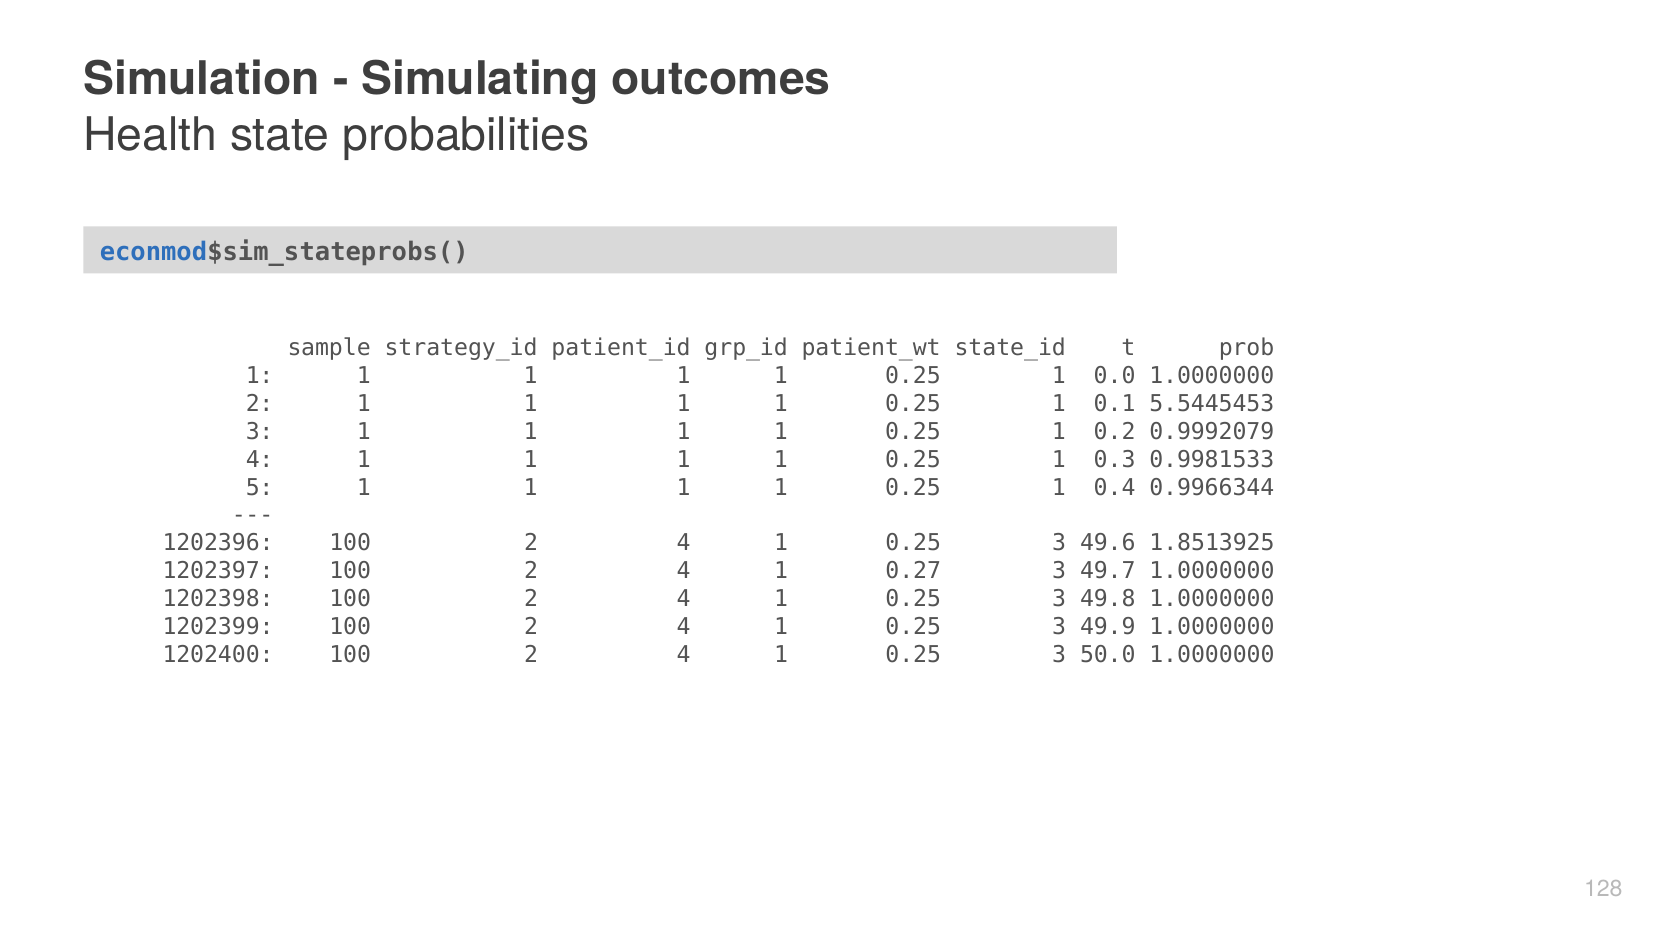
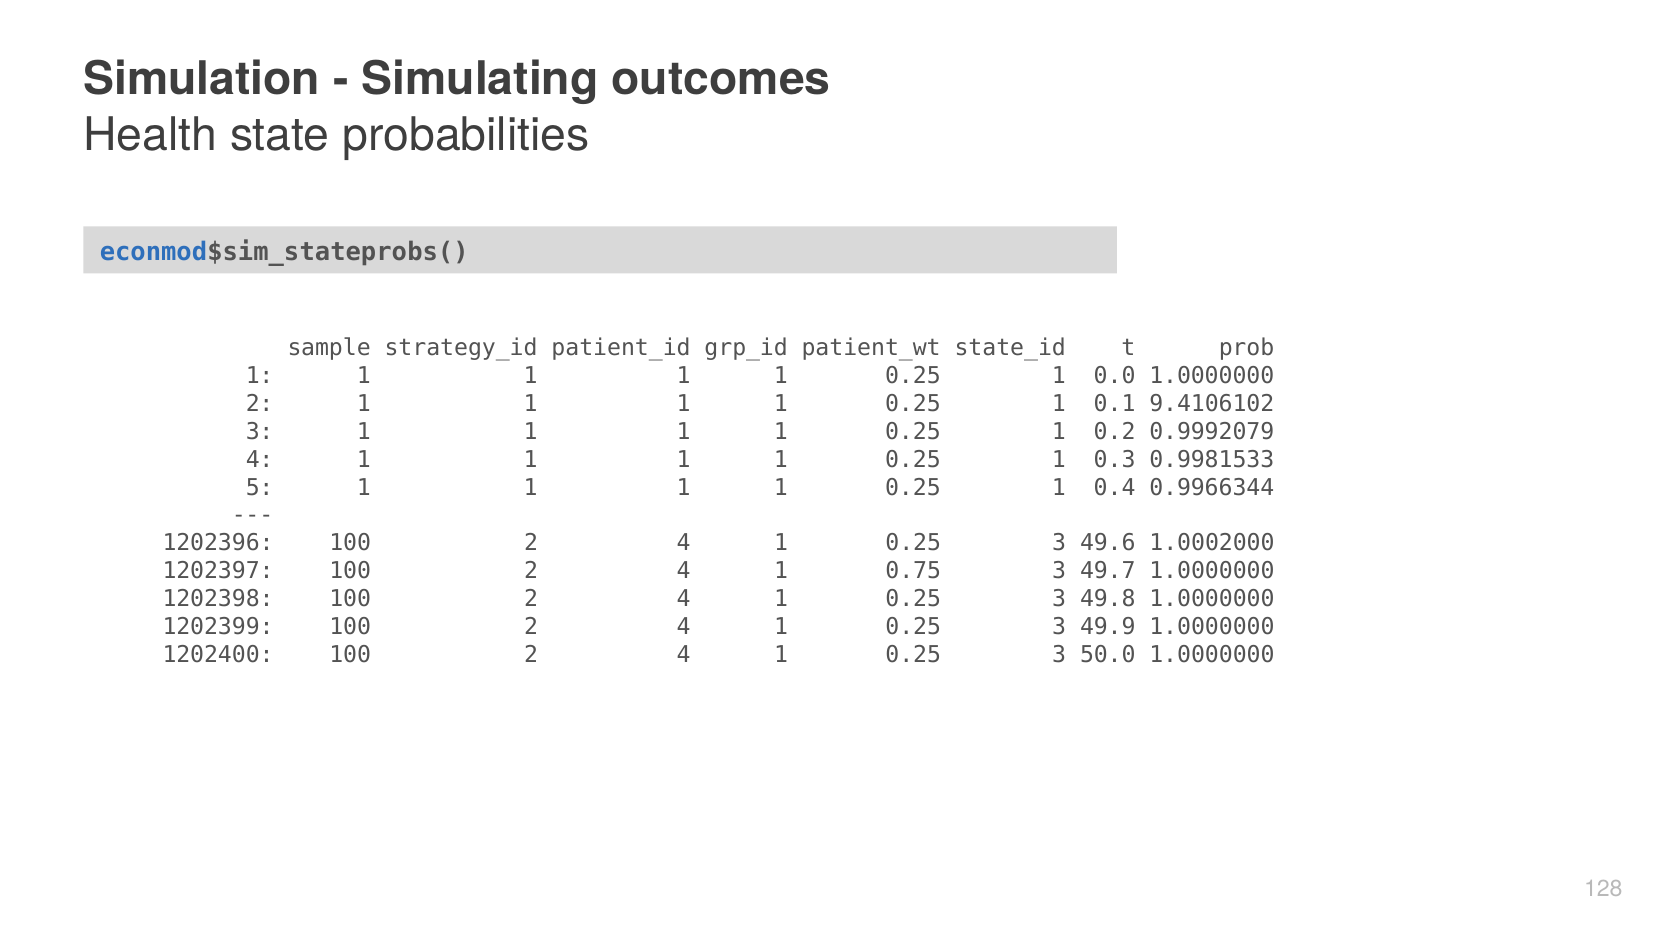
5.5445453: 5.5445453 -> 9.4106102
1.8513925: 1.8513925 -> 1.0002000
0.27: 0.27 -> 0.75
